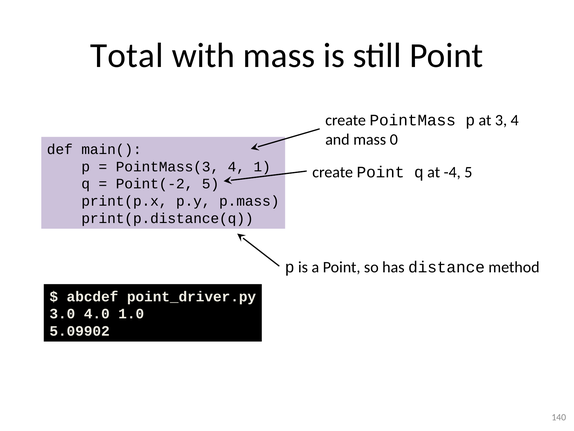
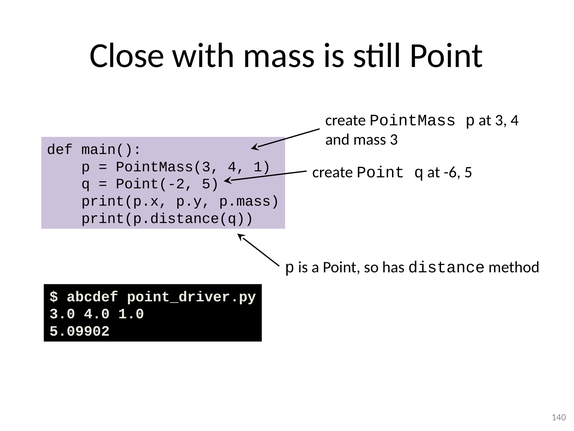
Total: Total -> Close
mass 0: 0 -> 3
-4: -4 -> -6
